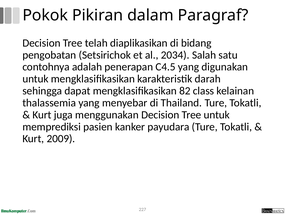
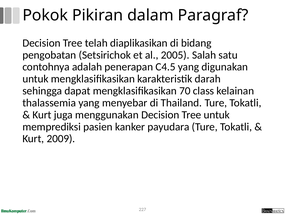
2034: 2034 -> 2005
82: 82 -> 70
